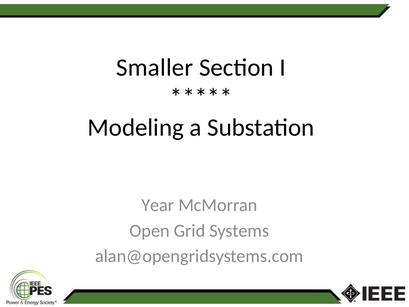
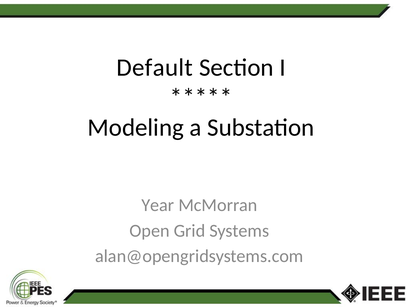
Smaller: Smaller -> Default
